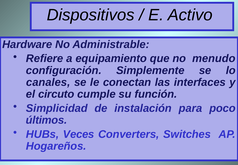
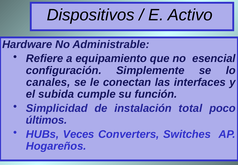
menudo: menudo -> esencial
circuto: circuto -> subida
para: para -> total
